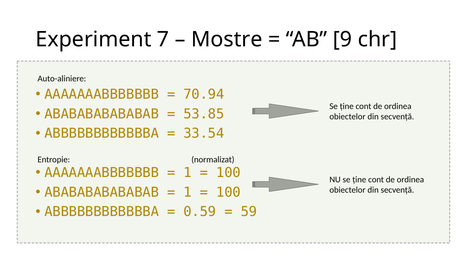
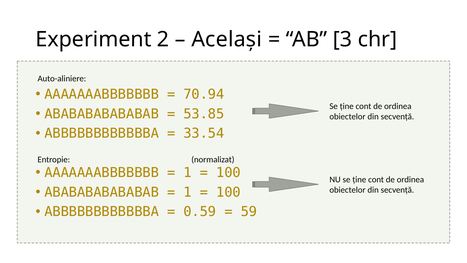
7: 7 -> 2
Mostre: Mostre -> Același
9: 9 -> 3
